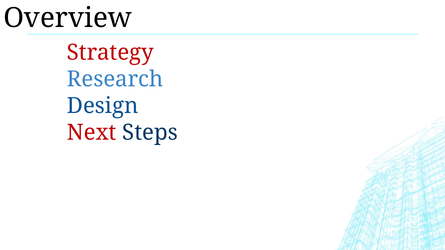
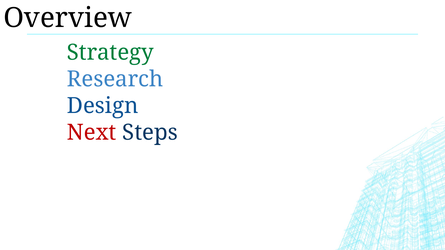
Strategy colour: red -> green
